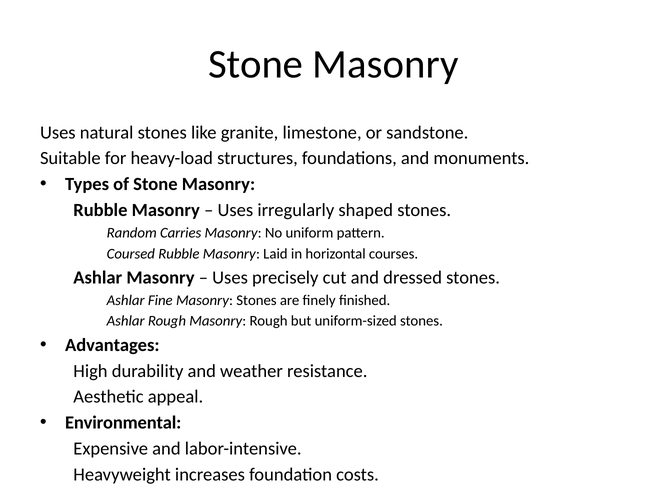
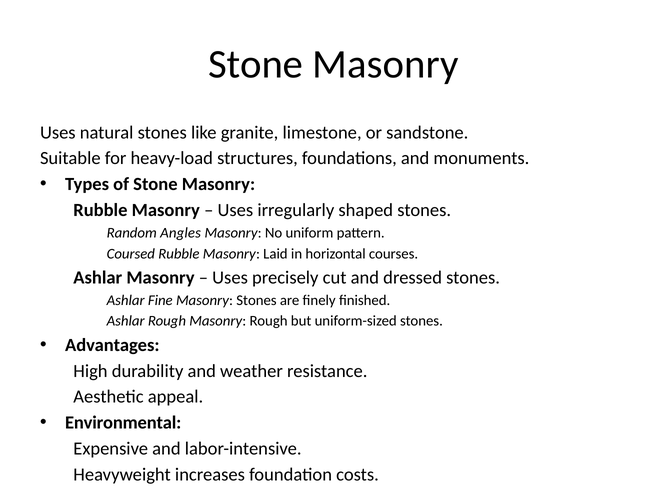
Carries: Carries -> Angles
